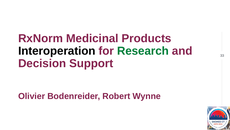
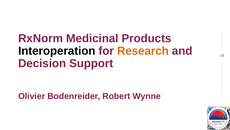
Research colour: green -> orange
